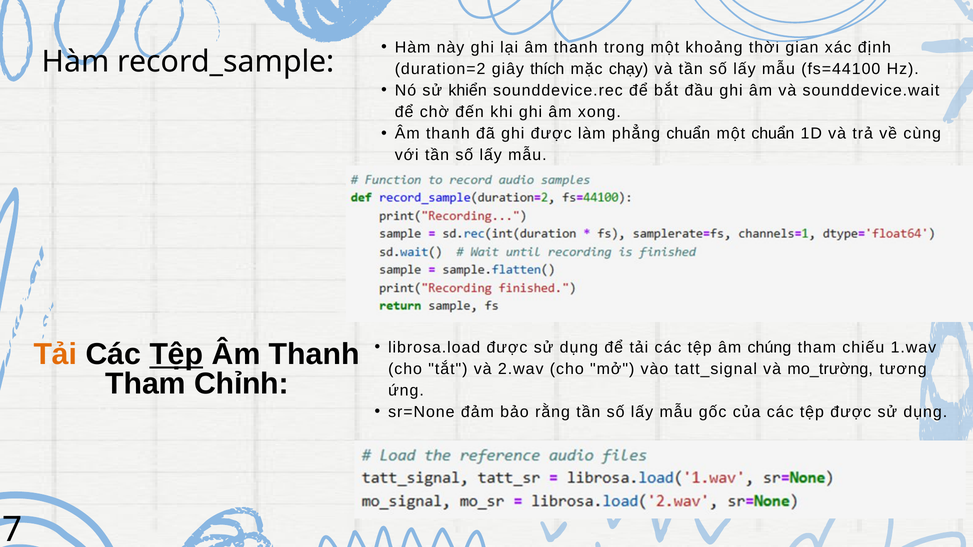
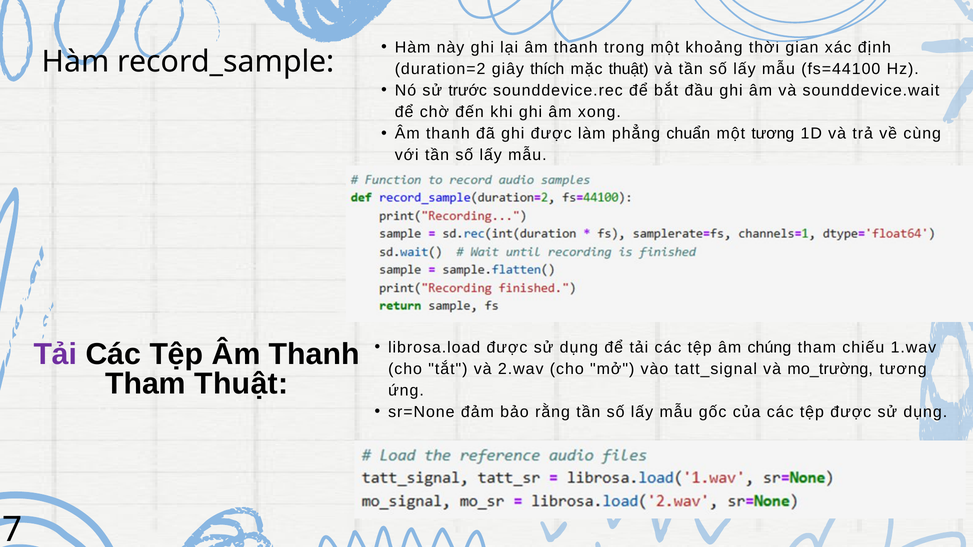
mặc chạy: chạy -> thuật
khiển: khiển -> trước
một chuẩn: chuẩn -> tương
Tải at (55, 355) colour: orange -> purple
Tệp at (176, 355) underline: present -> none
Tham Chỉnh: Chỉnh -> Thuật
